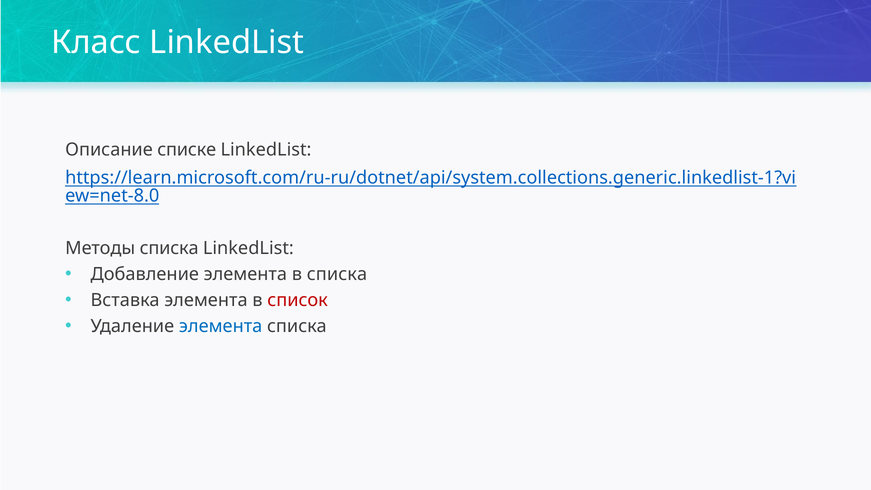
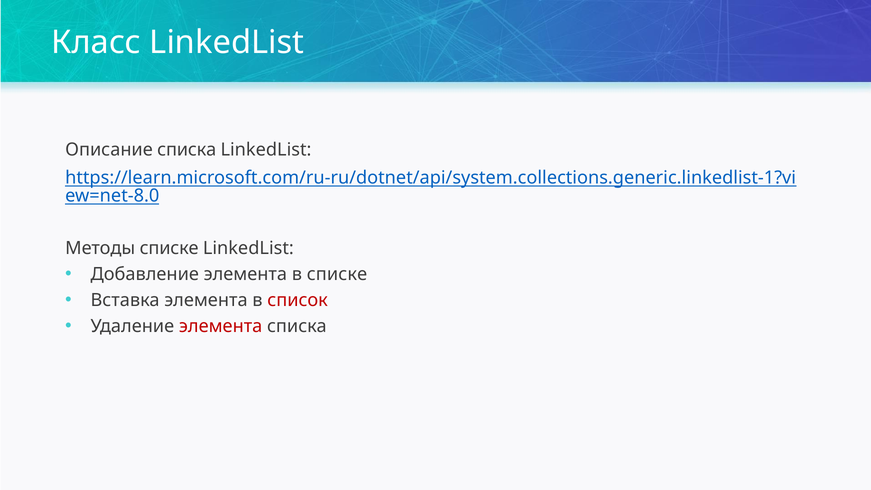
Описание списке: списке -> списка
Методы списка: списка -> списке
в списка: списка -> списке
элемента at (221, 326) colour: blue -> red
